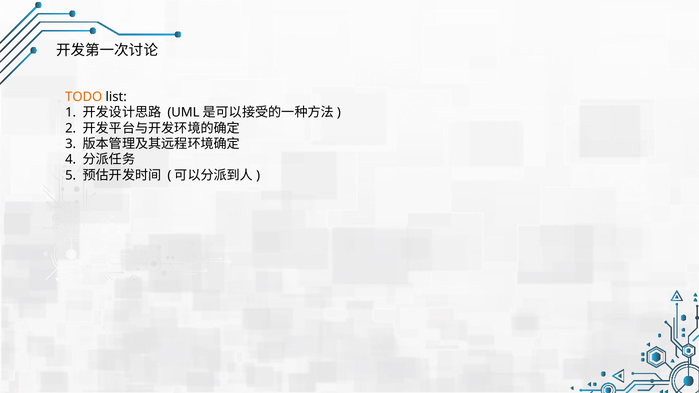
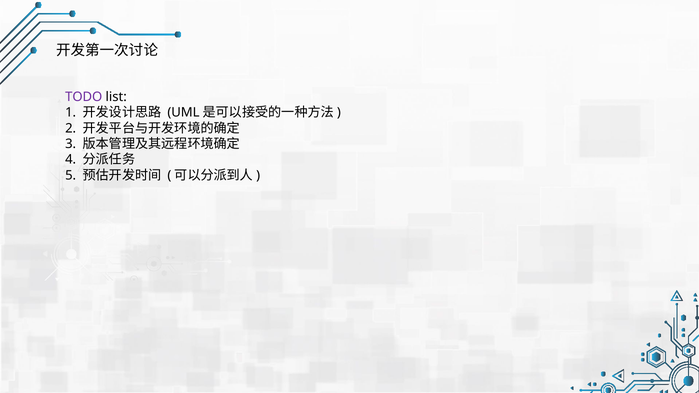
TODO colour: orange -> purple
